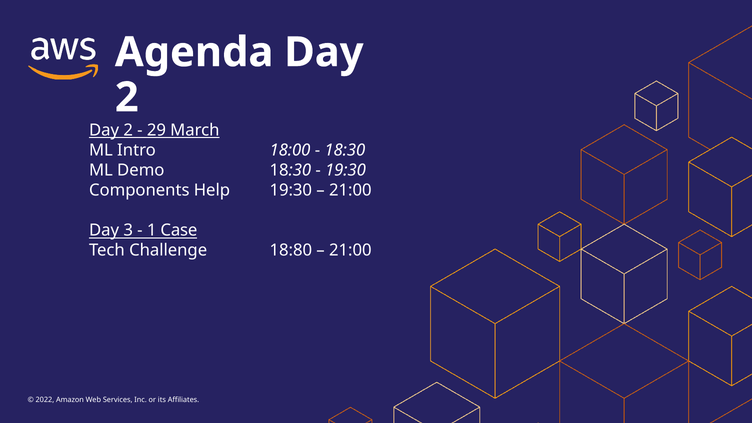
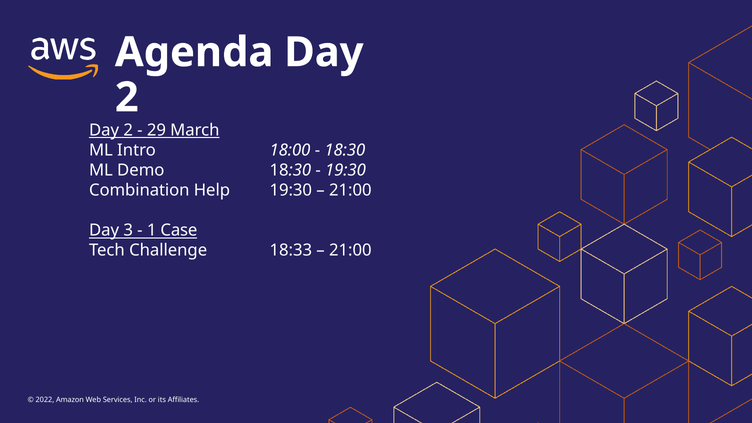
Components: Components -> Combination
18:80: 18:80 -> 18:33
